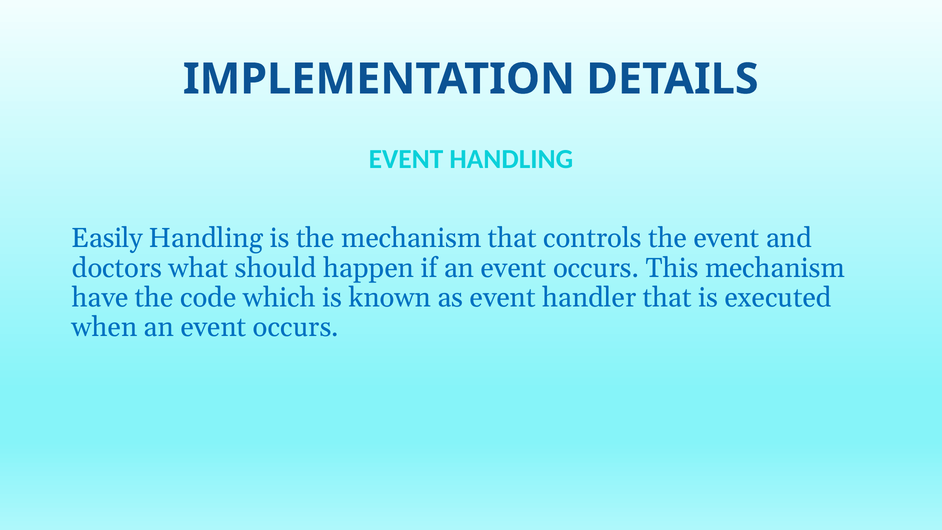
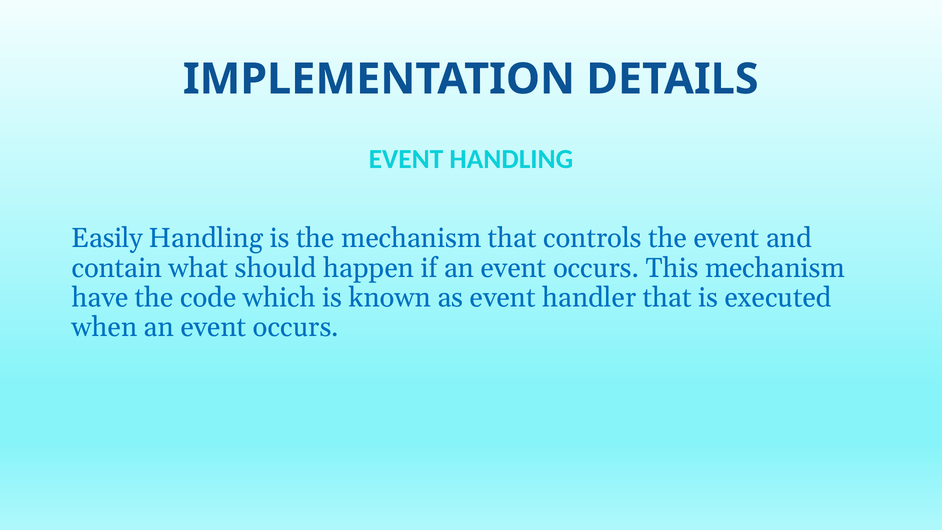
doctors: doctors -> contain
